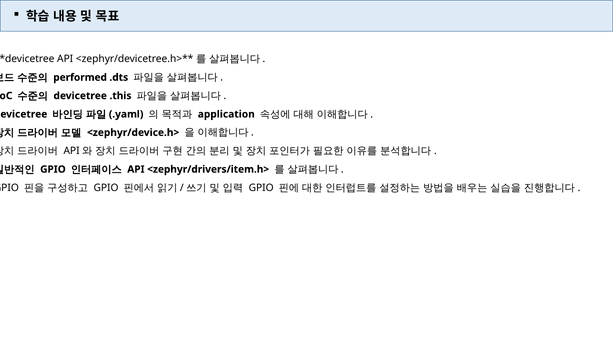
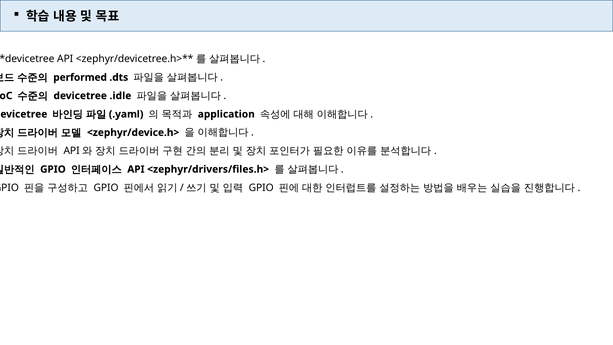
.this: .this -> .idle
<zephyr/drivers/item.h>: <zephyr/drivers/item.h> -> <zephyr/drivers/files.h>
